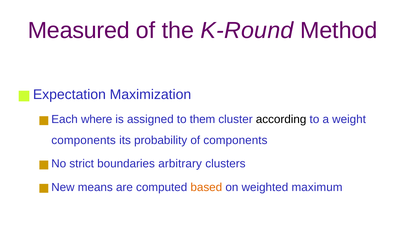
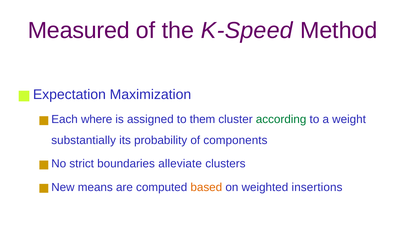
K-Round: K-Round -> K-Speed
according colour: black -> green
components at (84, 141): components -> substantially
arbitrary: arbitrary -> alleviate
maximum: maximum -> insertions
